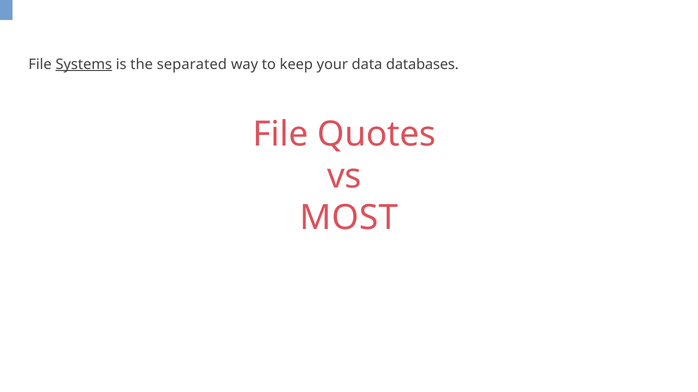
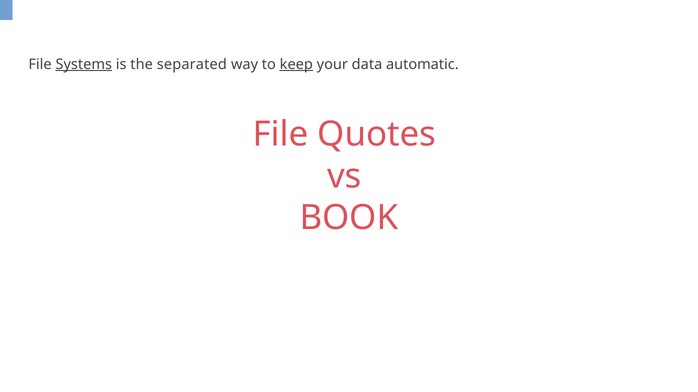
keep underline: none -> present
databases: databases -> automatic
MOST: MOST -> BOOK
